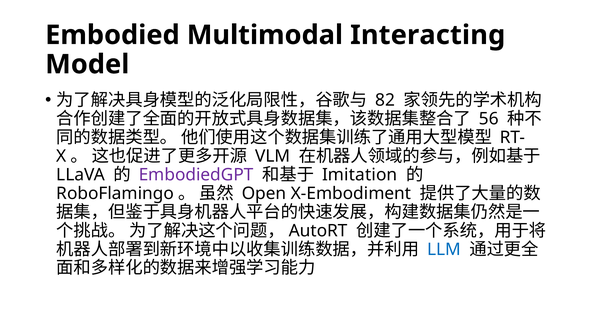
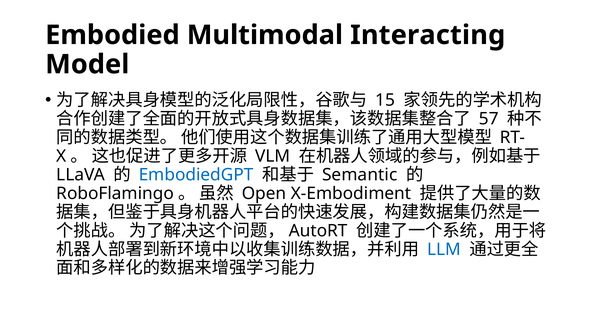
82: 82 -> 15
56: 56 -> 57
EmbodiedGPT colour: purple -> blue
Imitation: Imitation -> Semantic
